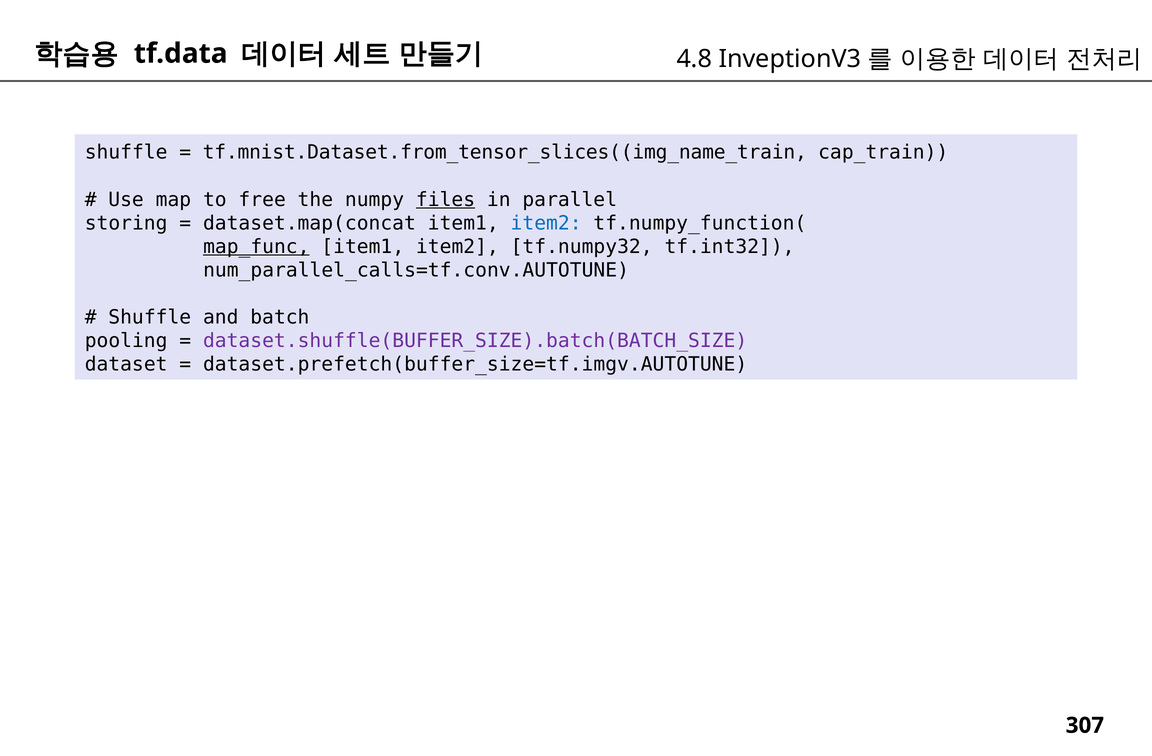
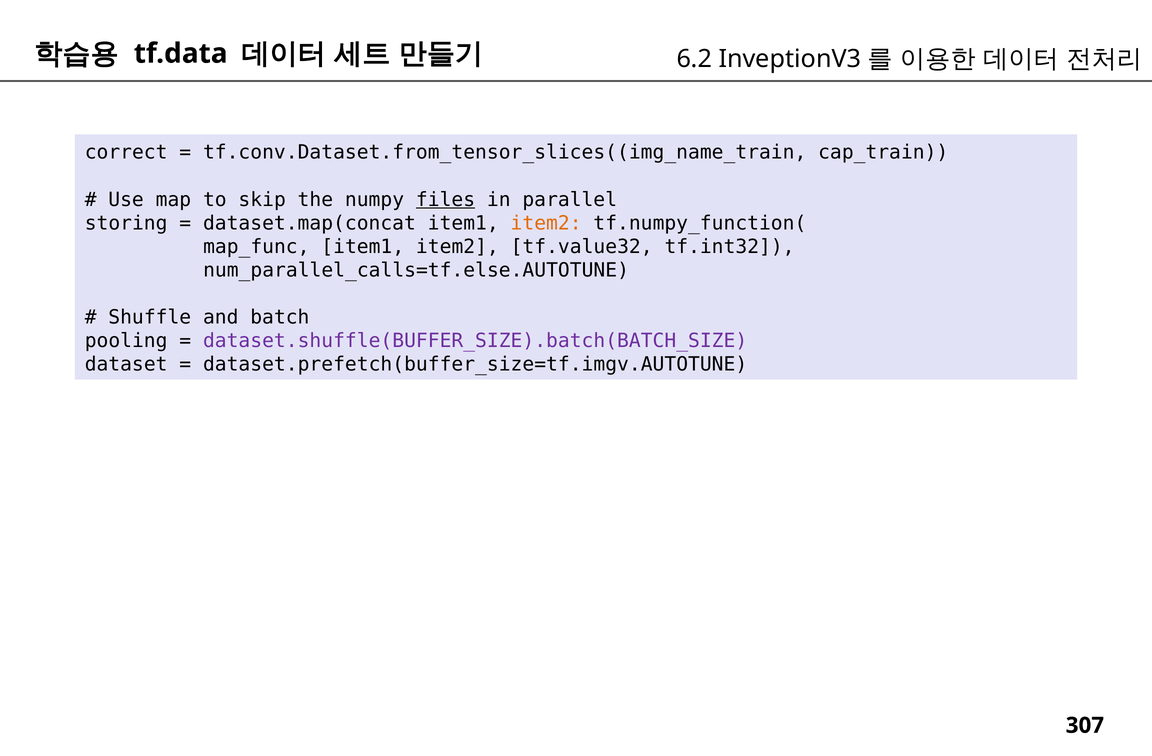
4.8: 4.8 -> 6.2
shuffle at (126, 153): shuffle -> correct
tf.mnist.Dataset.from_tensor_slices((img_name_train: tf.mnist.Dataset.from_tensor_slices((img_name_train -> tf.conv.Dataset.from_tensor_slices((img_name_train
free: free -> skip
item2 at (546, 223) colour: blue -> orange
map_func underline: present -> none
tf.numpy32: tf.numpy32 -> tf.value32
num_parallel_calls=tf.conv.AUTOTUNE: num_parallel_calls=tf.conv.AUTOTUNE -> num_parallel_calls=tf.else.AUTOTUNE
